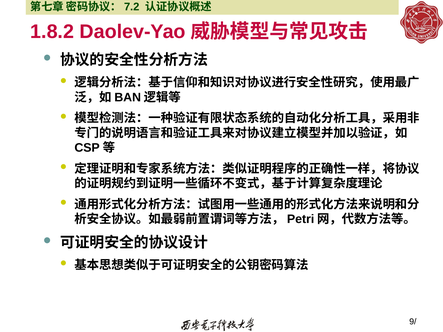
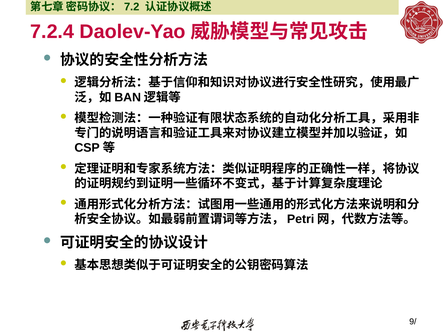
1.8.2: 1.8.2 -> 7.2.4
